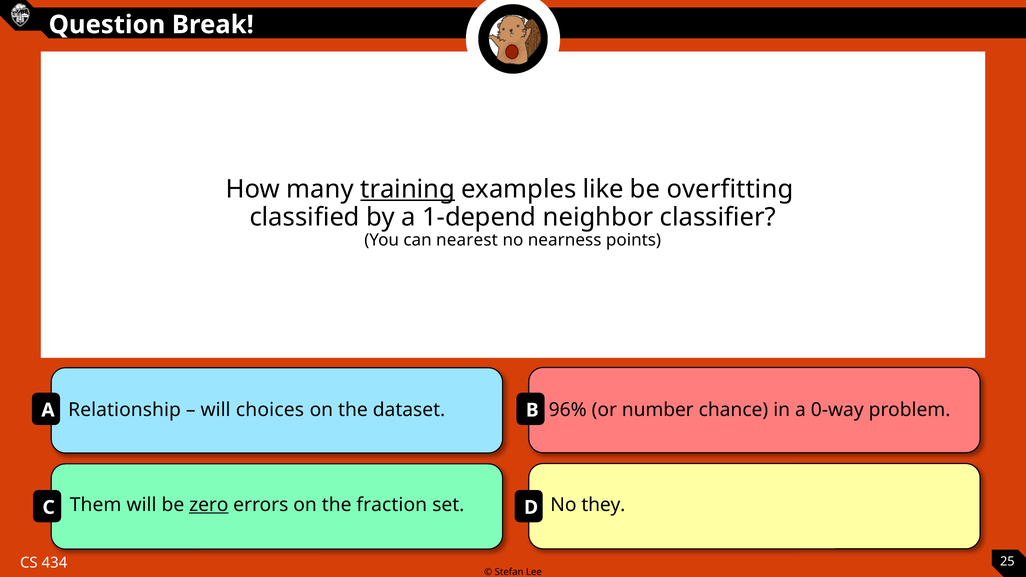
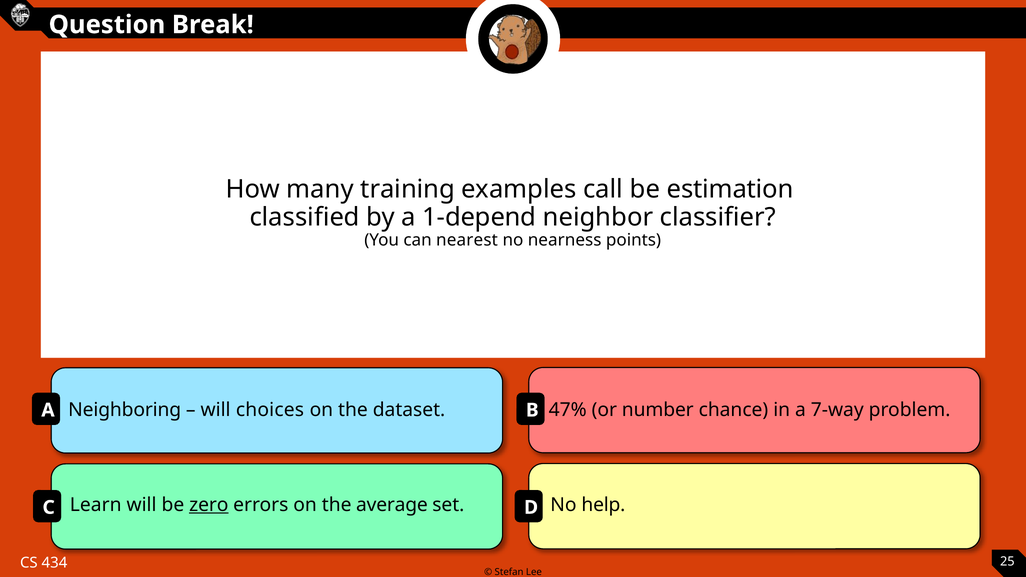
training underline: present -> none
like: like -> call
overfitting: overfitting -> estimation
Relationship: Relationship -> Neighboring
96%: 96% -> 47%
0-way: 0-way -> 7-way
Them: Them -> Learn
fraction: fraction -> average
they: they -> help
